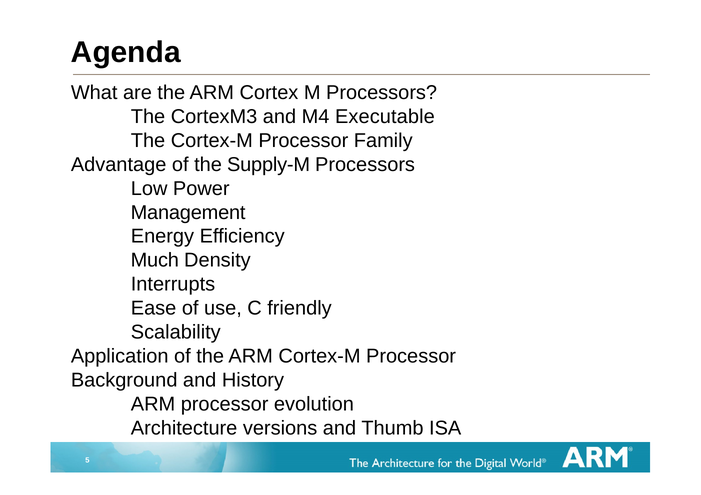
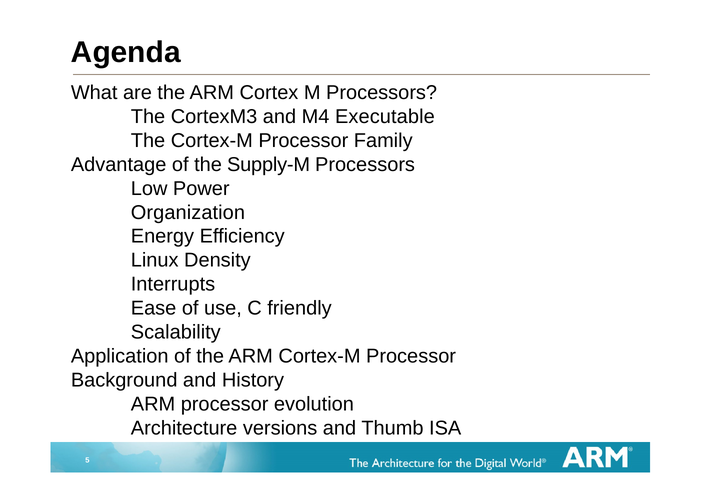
Management: Management -> Organization
Much: Much -> Linux
